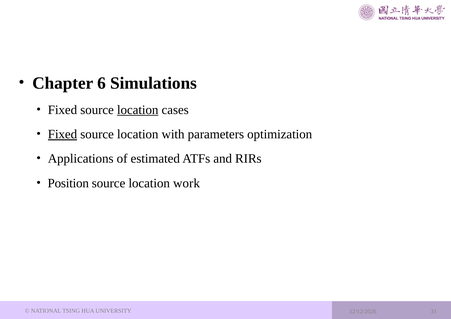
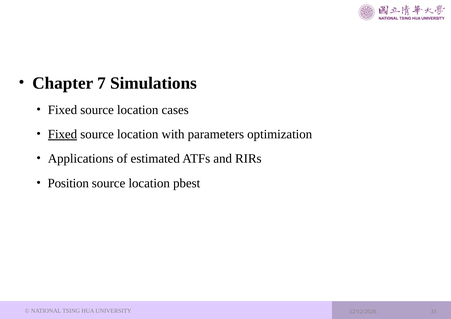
6: 6 -> 7
location at (138, 110) underline: present -> none
work: work -> pbest
